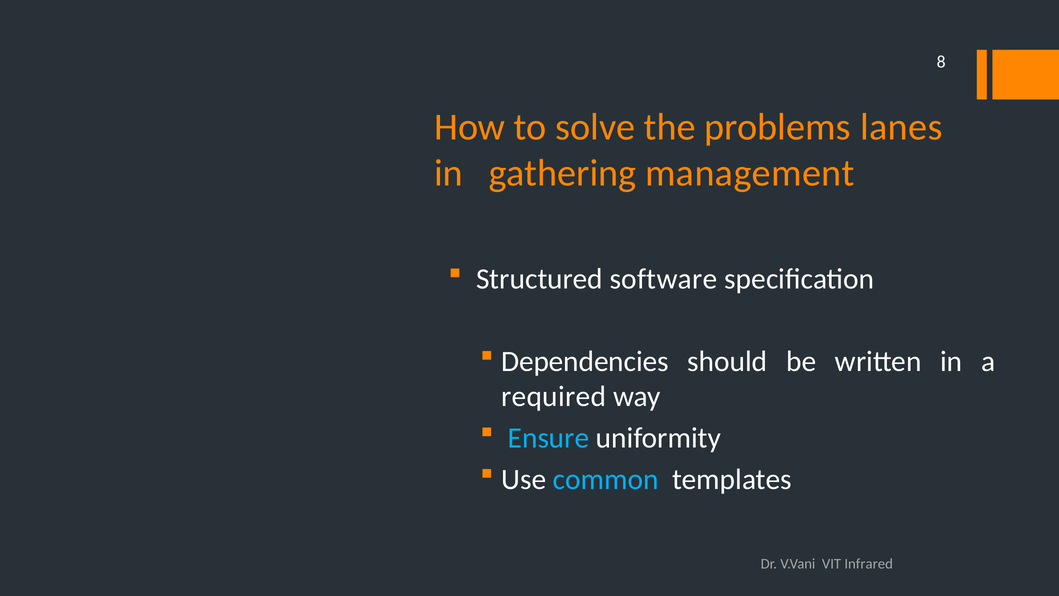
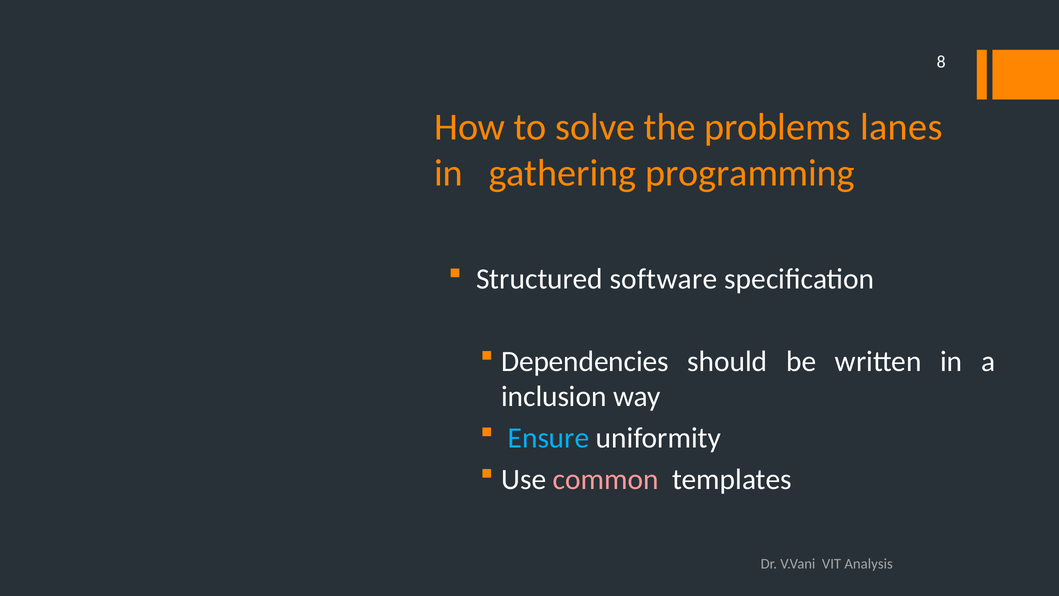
management: management -> programming
required: required -> inclusion
common colour: light blue -> pink
Infrared: Infrared -> Analysis
